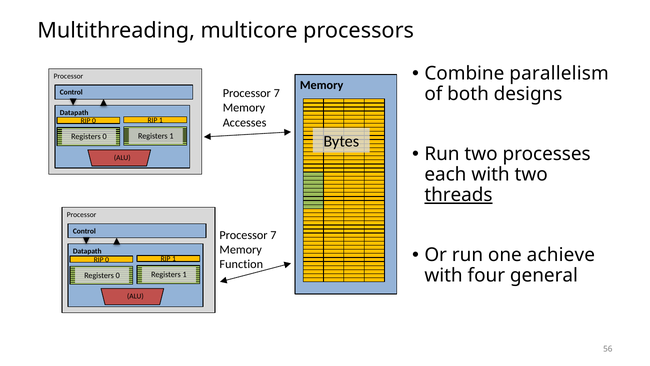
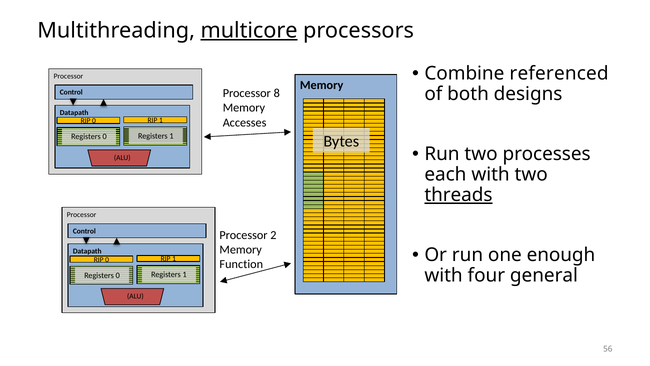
multicore underline: none -> present
parallelism: parallelism -> referenced
7 at (277, 93): 7 -> 8
7 at (273, 235): 7 -> 2
achieve: achieve -> enough
